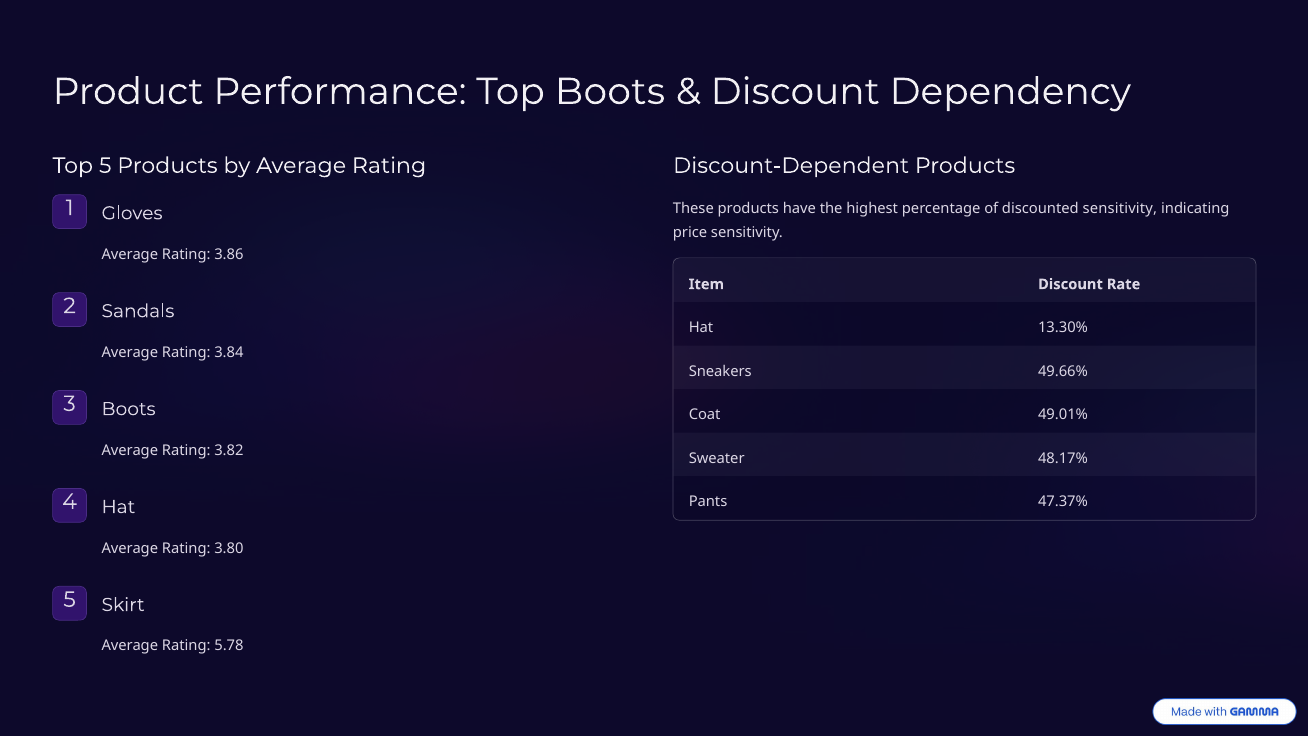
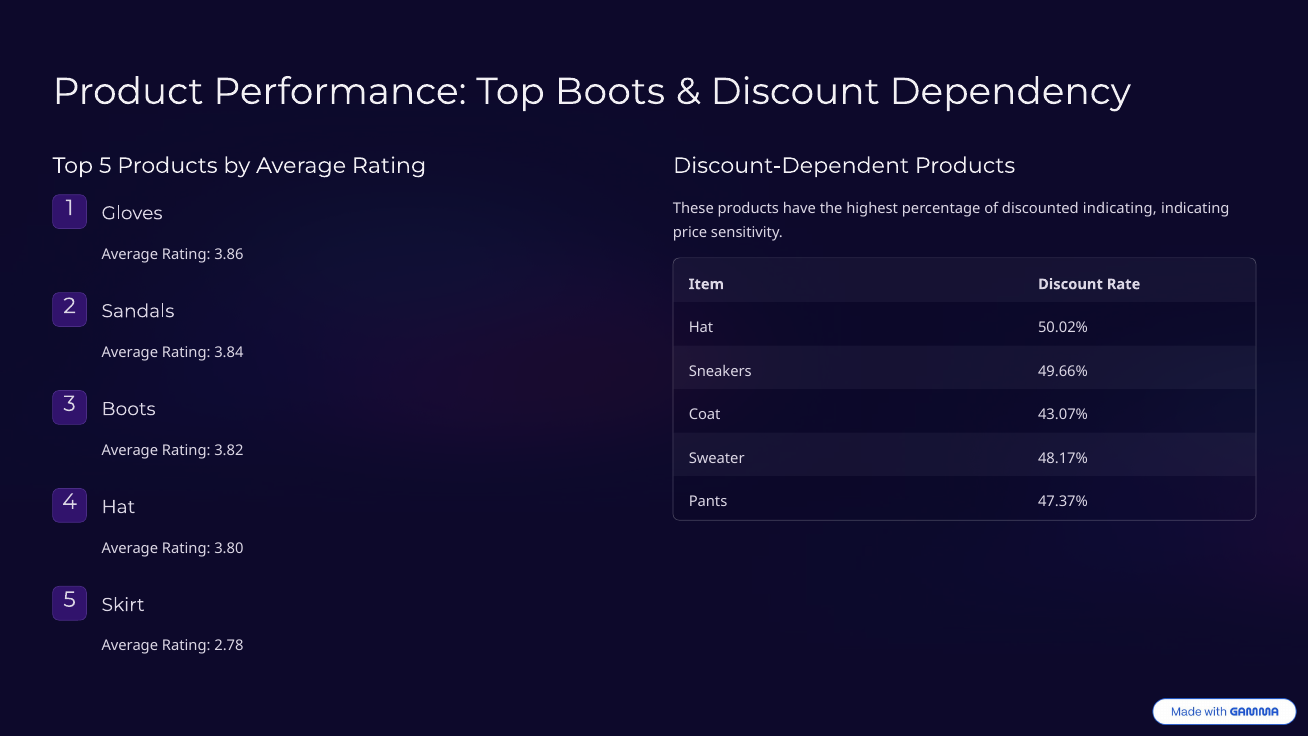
discounted sensitivity: sensitivity -> indicating
13.30%: 13.30% -> 50.02%
49.01%: 49.01% -> 43.07%
5.78: 5.78 -> 2.78
